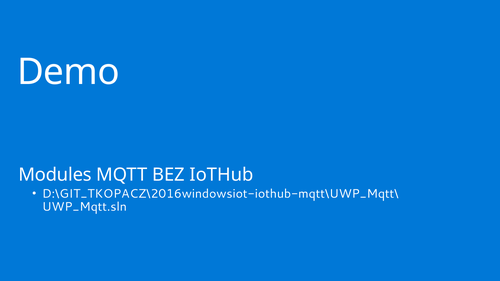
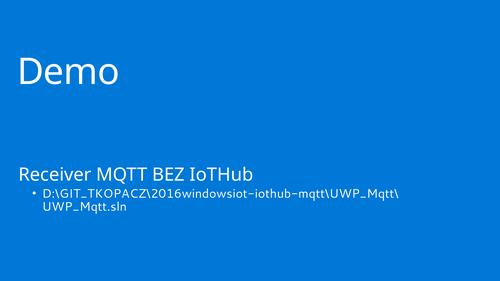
Modules: Modules -> Receiver
